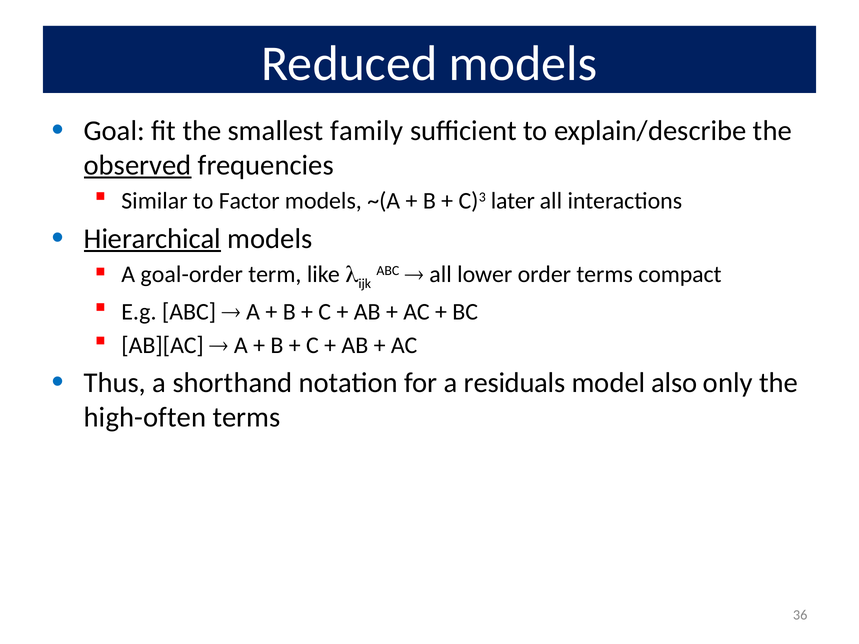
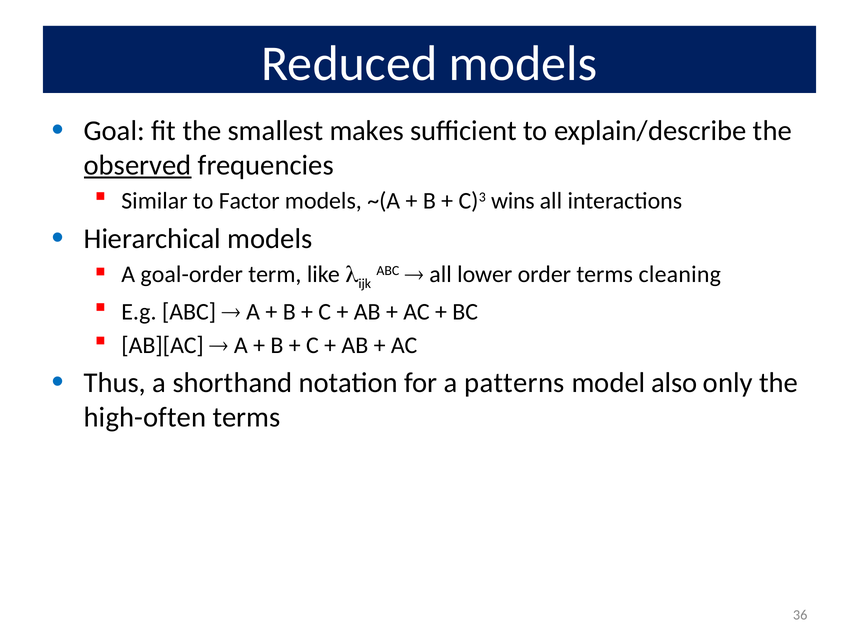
family: family -> makes
later: later -> wins
Hierarchical underline: present -> none
compact: compact -> cleaning
residuals: residuals -> patterns
